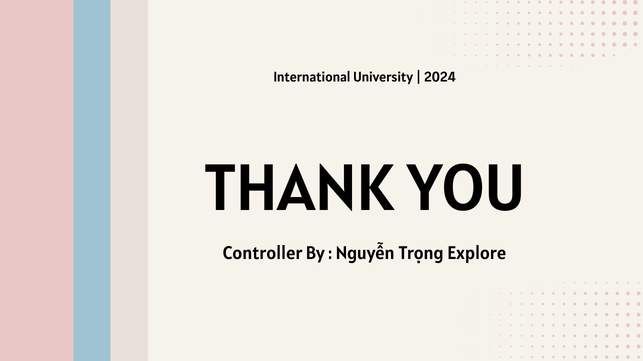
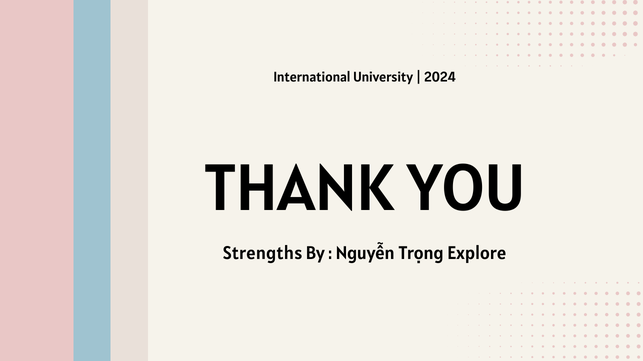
Controller: Controller -> Strengths
